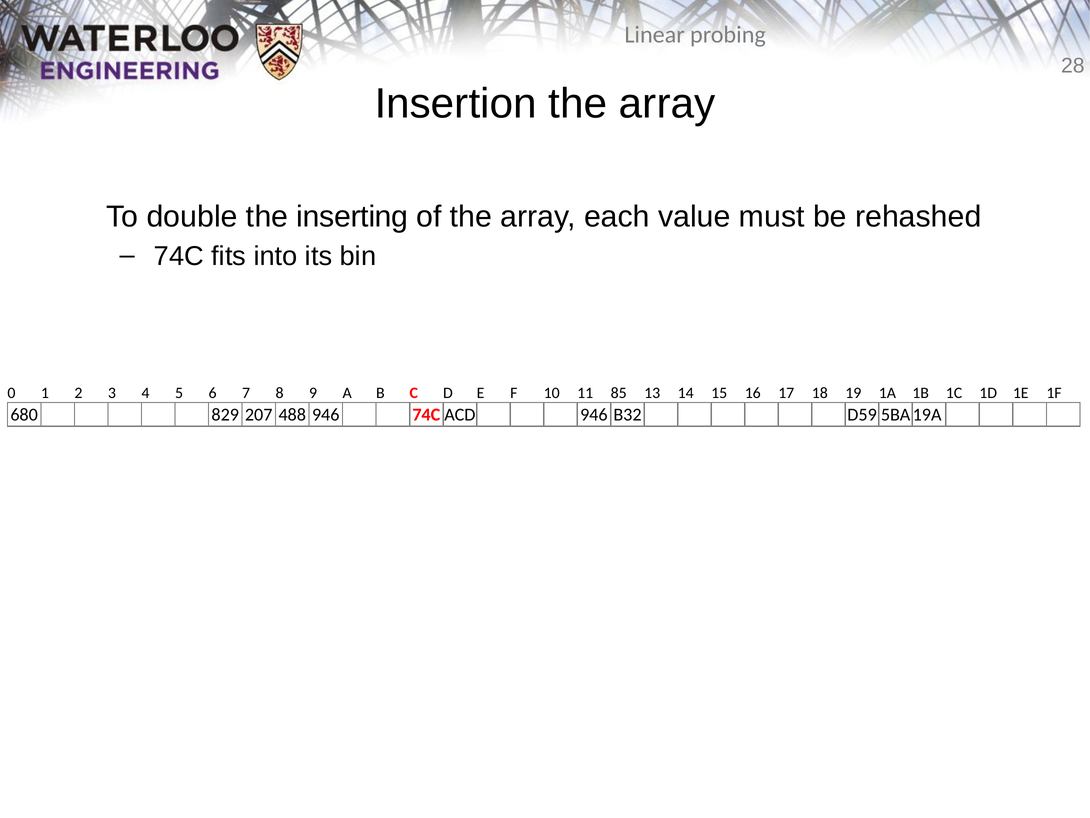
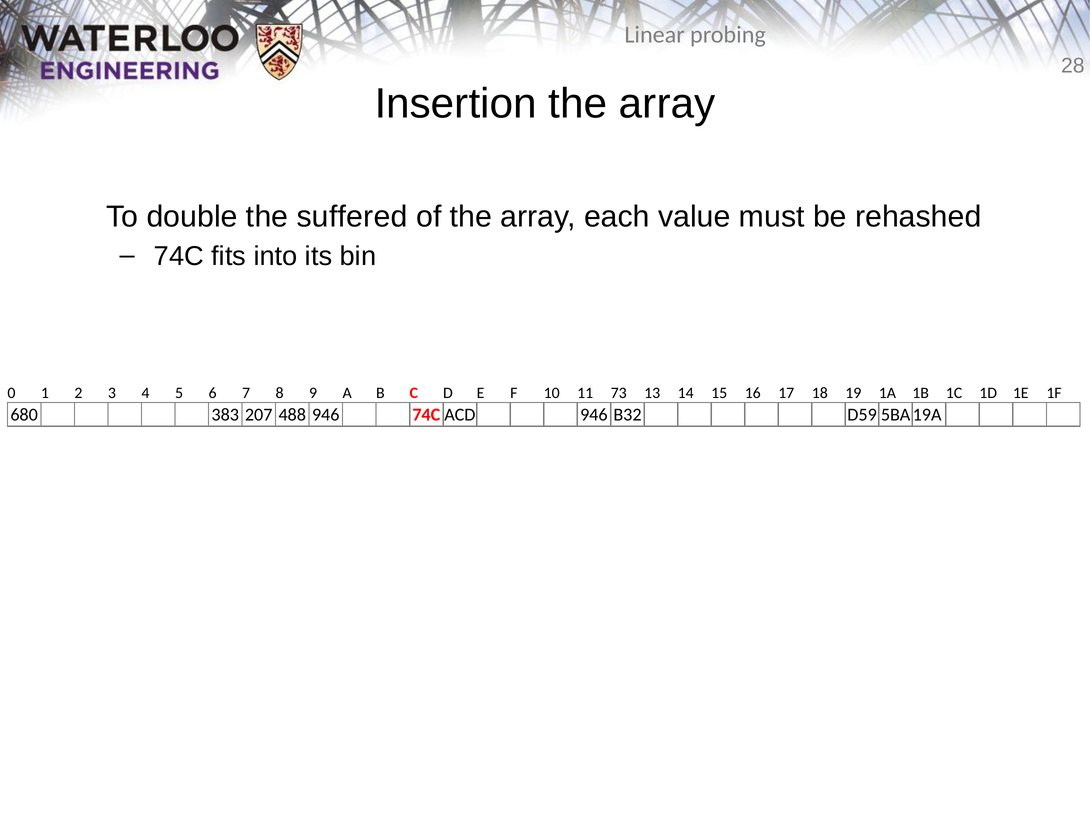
inserting: inserting -> suffered
85: 85 -> 73
829: 829 -> 383
